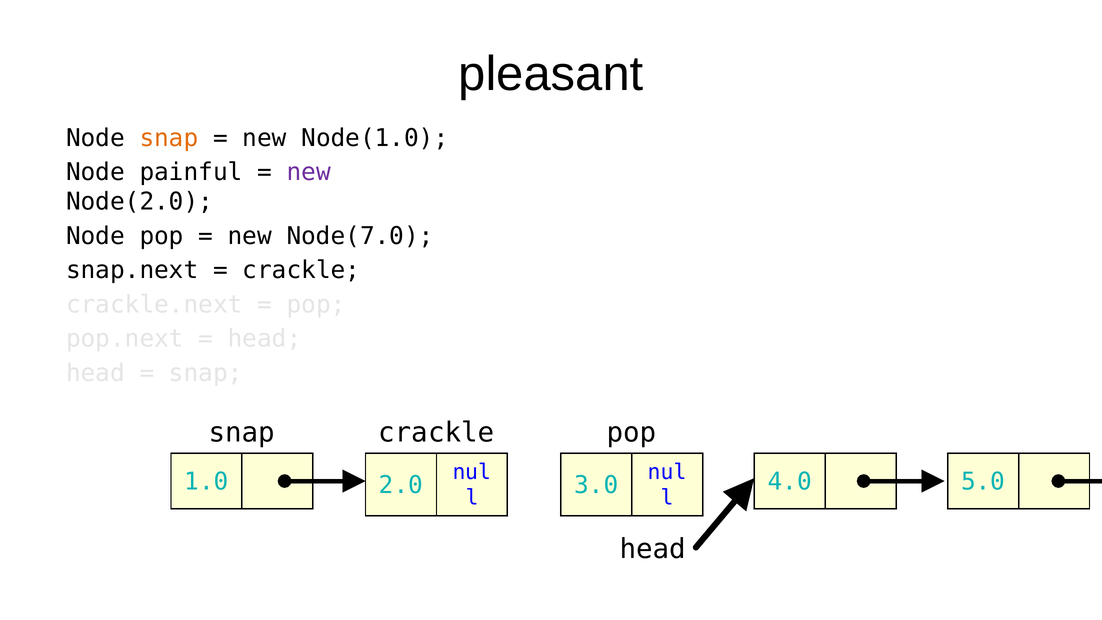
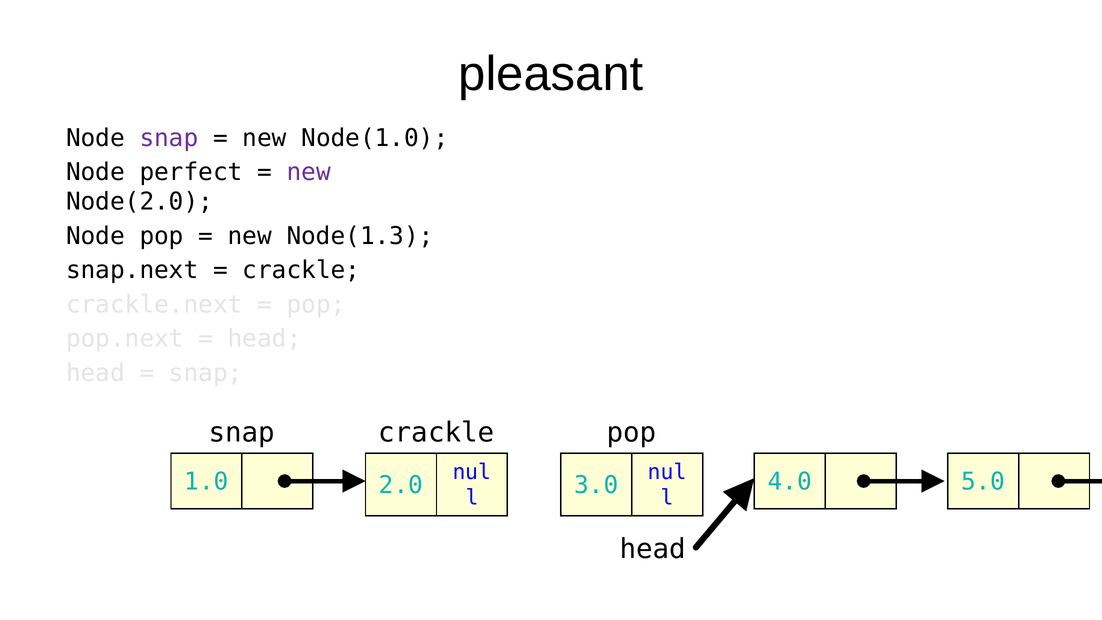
snap at (169, 138) colour: orange -> purple
painful: painful -> perfect
Node(7.0: Node(7.0 -> Node(1.3
